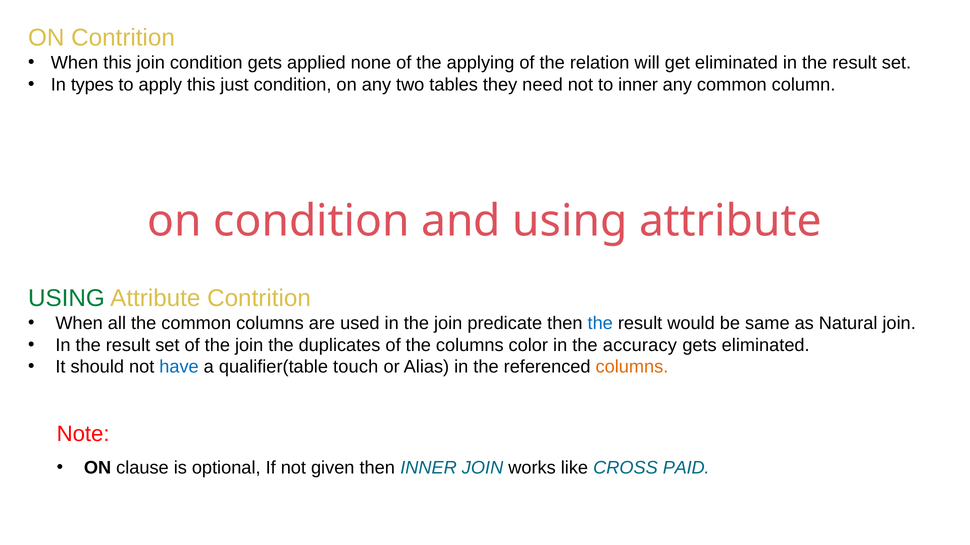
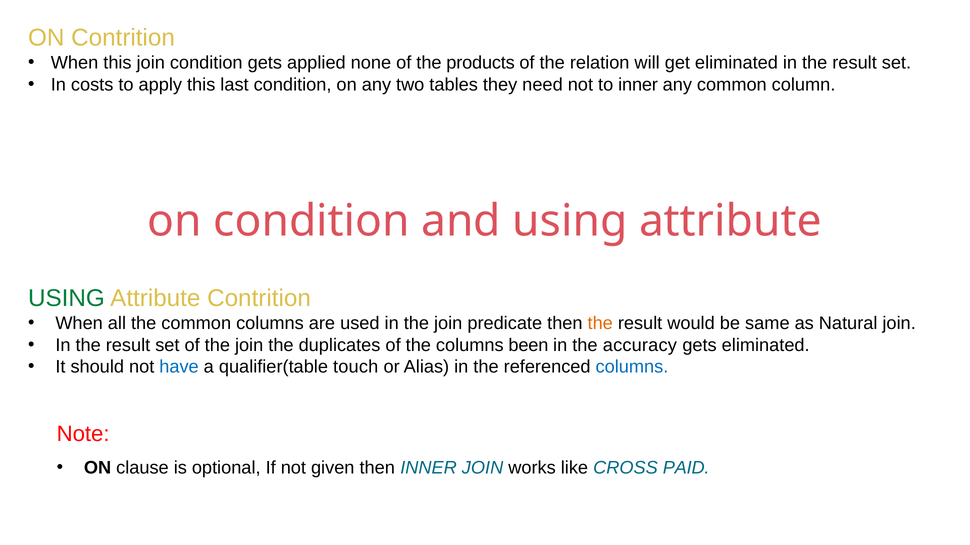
applying: applying -> products
types: types -> costs
just: just -> last
the at (600, 324) colour: blue -> orange
color: color -> been
columns at (632, 367) colour: orange -> blue
